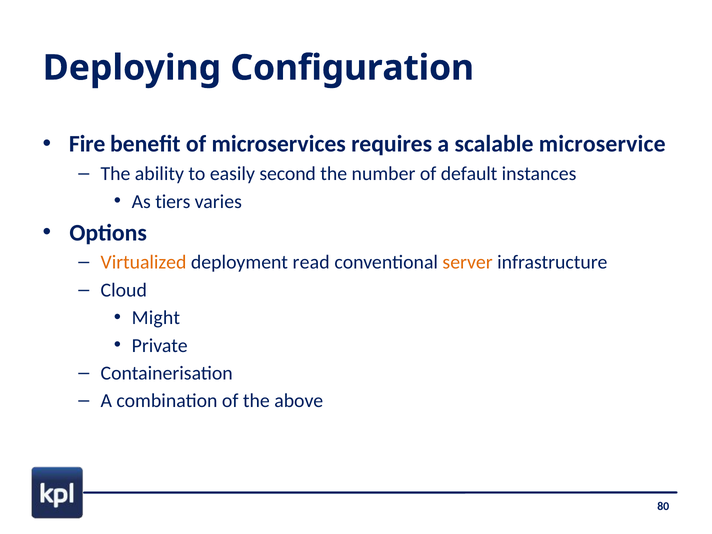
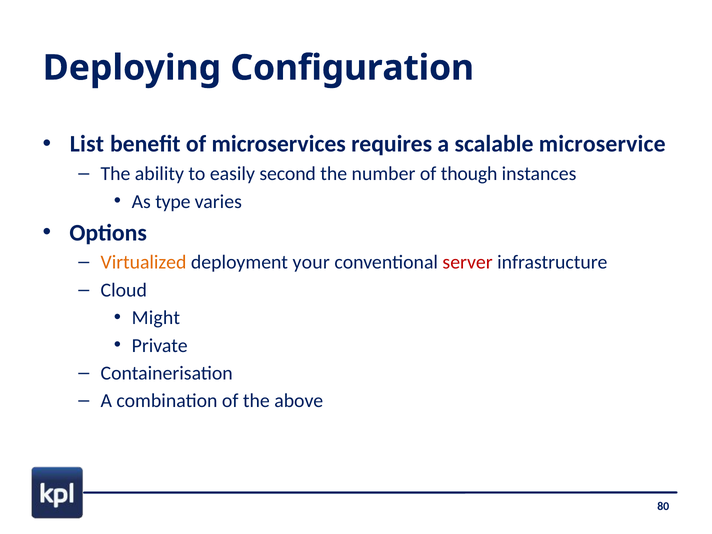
Fire: Fire -> List
default: default -> though
tiers: tiers -> type
read: read -> your
server colour: orange -> red
